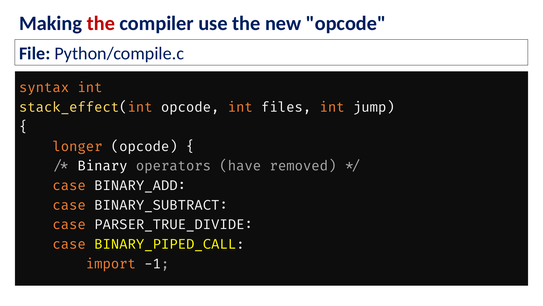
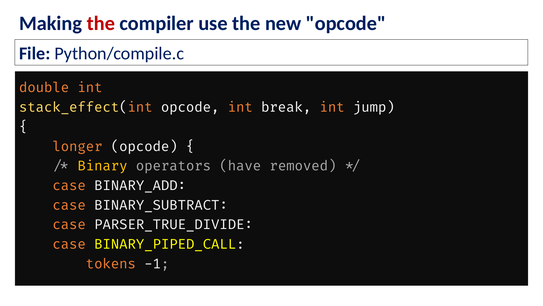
syntax: syntax -> double
files: files -> break
Binary colour: white -> yellow
import: import -> tokens
